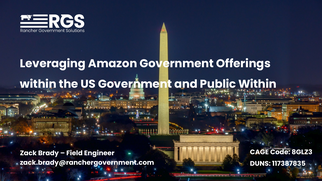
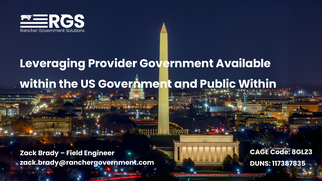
Amazon: Amazon -> Provider
Offerings: Offerings -> Available
